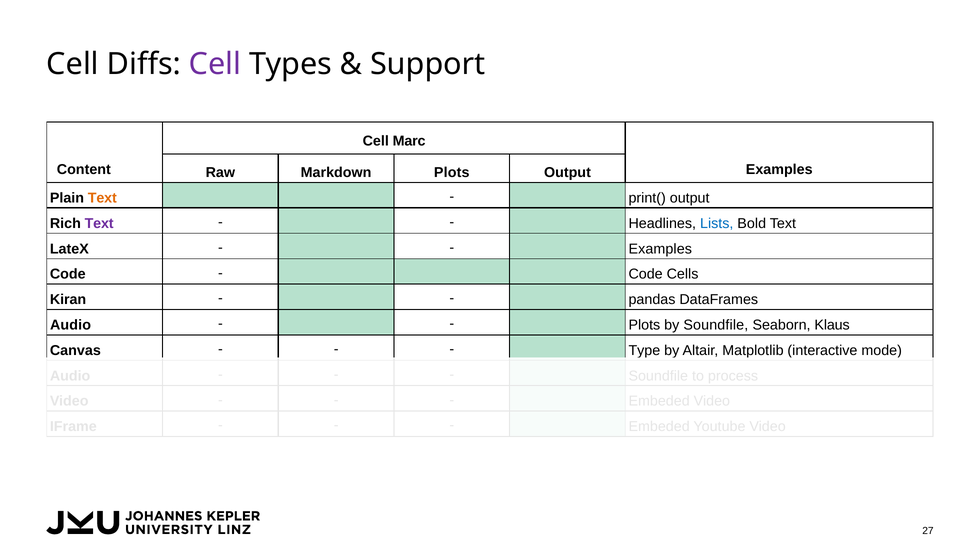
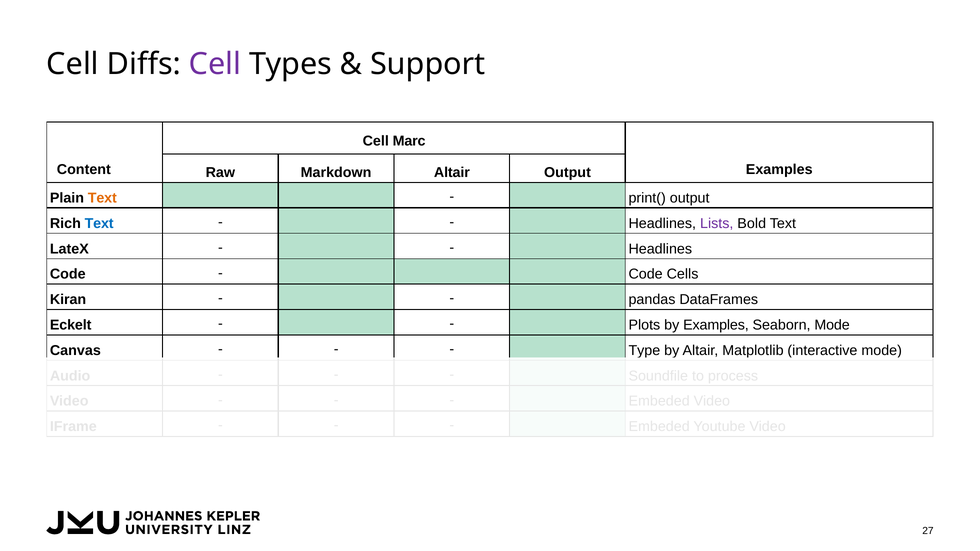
Markdown Plots: Plots -> Altair
Text at (99, 224) colour: purple -> blue
Lists colour: blue -> purple
Examples at (660, 249): Examples -> Headlines
Audio at (71, 325): Audio -> Eckelt
by Soundfile: Soundfile -> Examples
Seaborn Klaus: Klaus -> Mode
